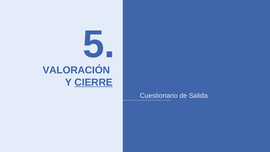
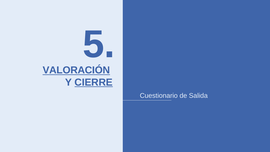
VALORACIÓN underline: none -> present
